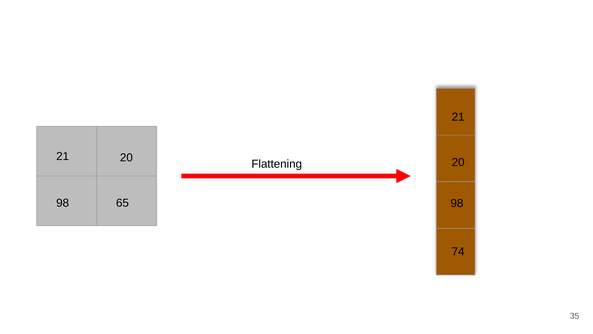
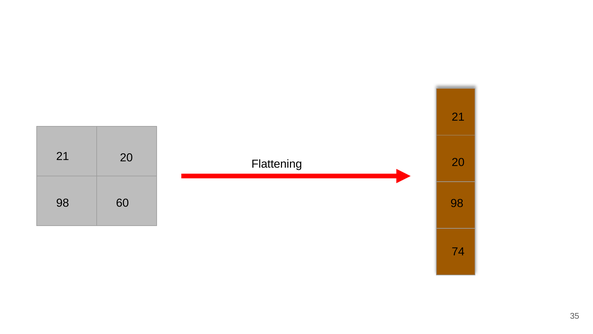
65: 65 -> 60
